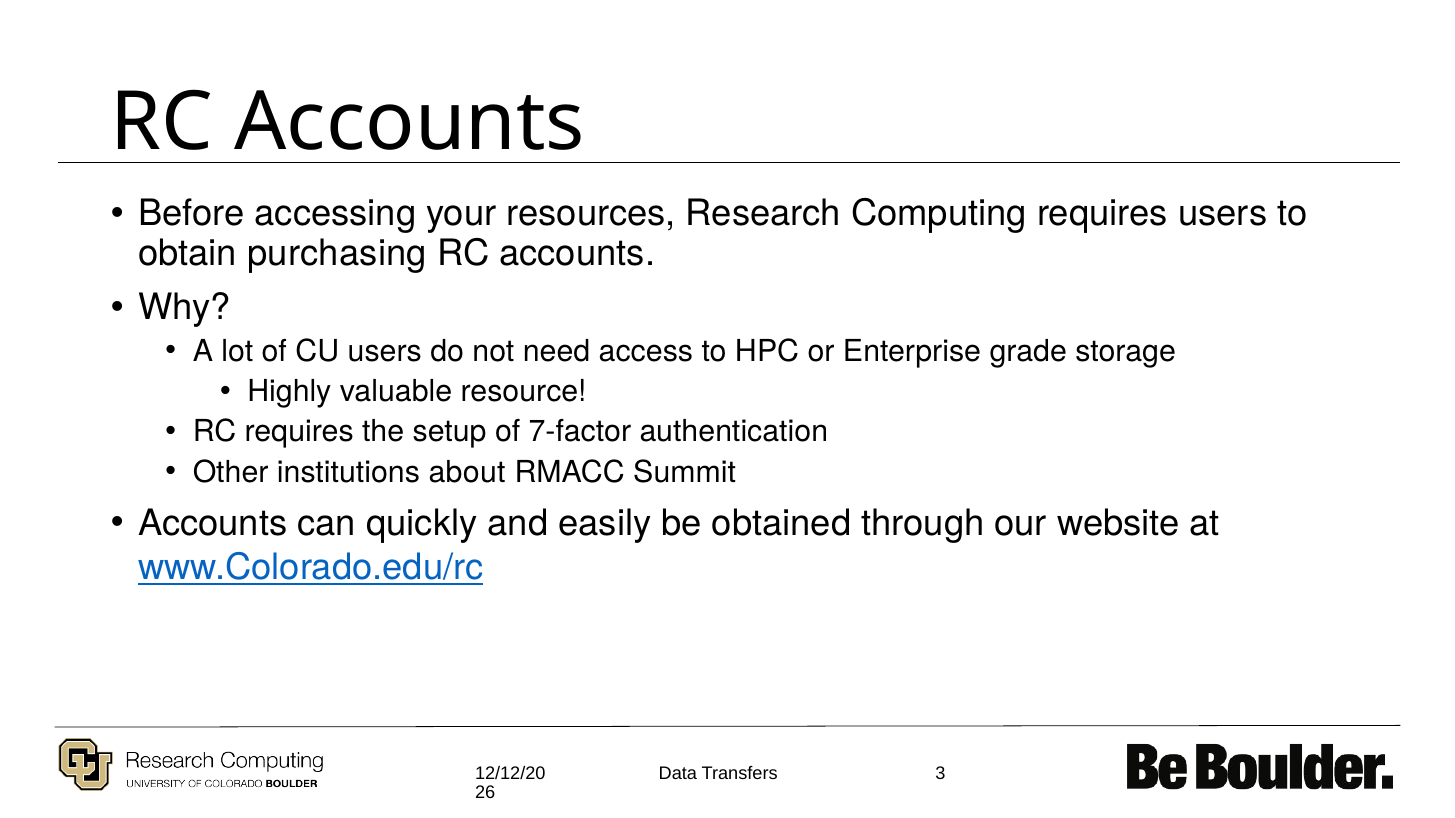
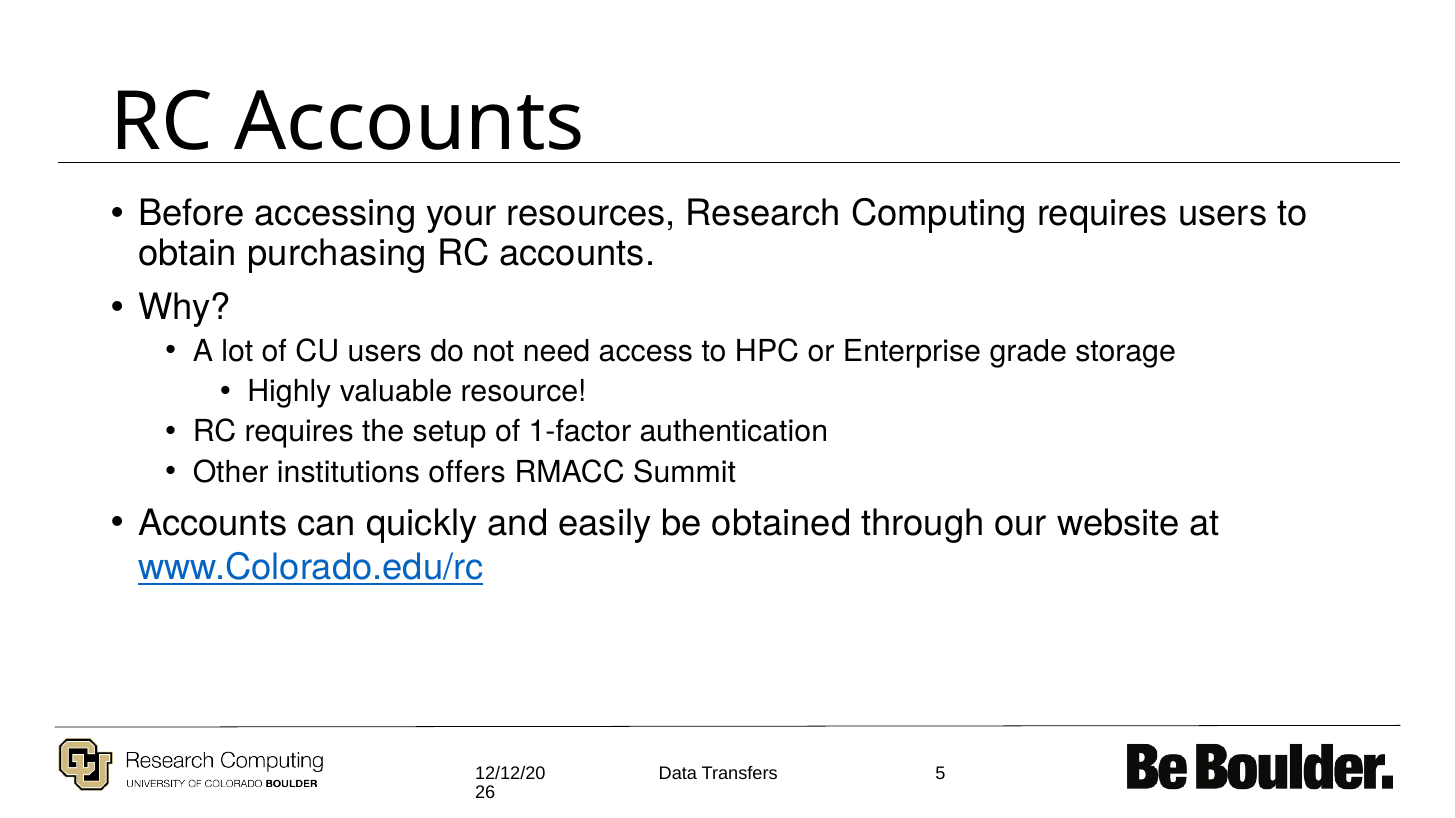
7-factor: 7-factor -> 1-factor
about: about -> offers
3: 3 -> 5
